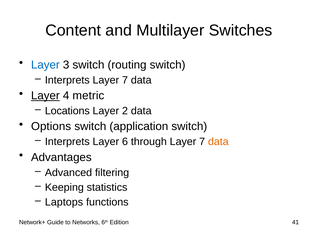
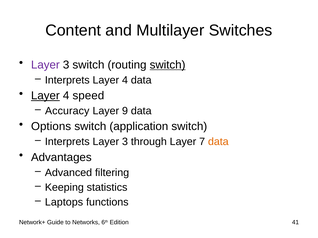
Layer at (45, 65) colour: blue -> purple
switch at (168, 65) underline: none -> present
Interprets Layer 7: 7 -> 4
metric: metric -> speed
Locations: Locations -> Accuracy
2: 2 -> 9
Interprets Layer 6: 6 -> 3
